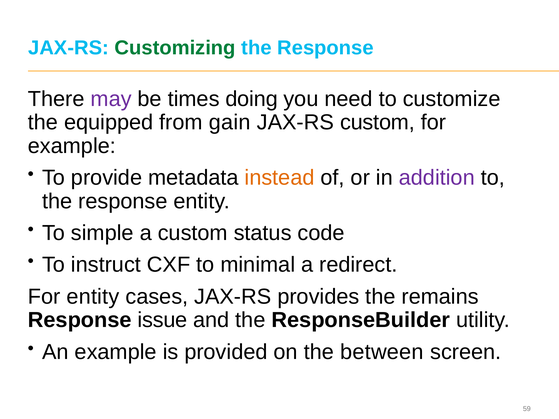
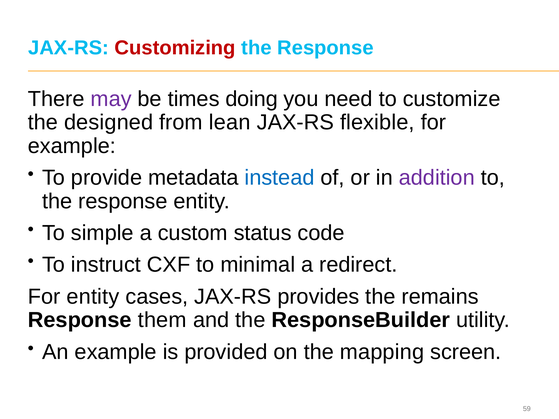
Customizing colour: green -> red
equipped: equipped -> designed
gain: gain -> lean
JAX-RS custom: custom -> flexible
instead colour: orange -> blue
issue: issue -> them
between: between -> mapping
